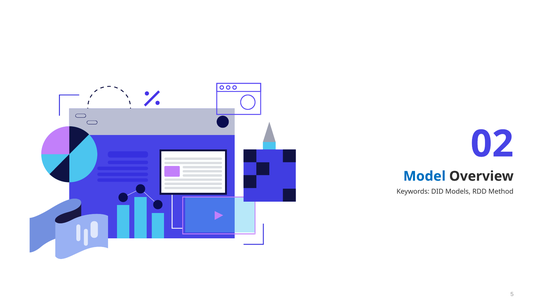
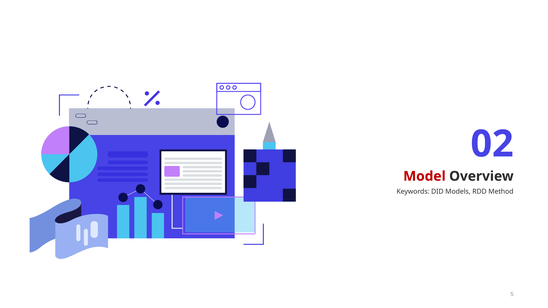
Model colour: blue -> red
